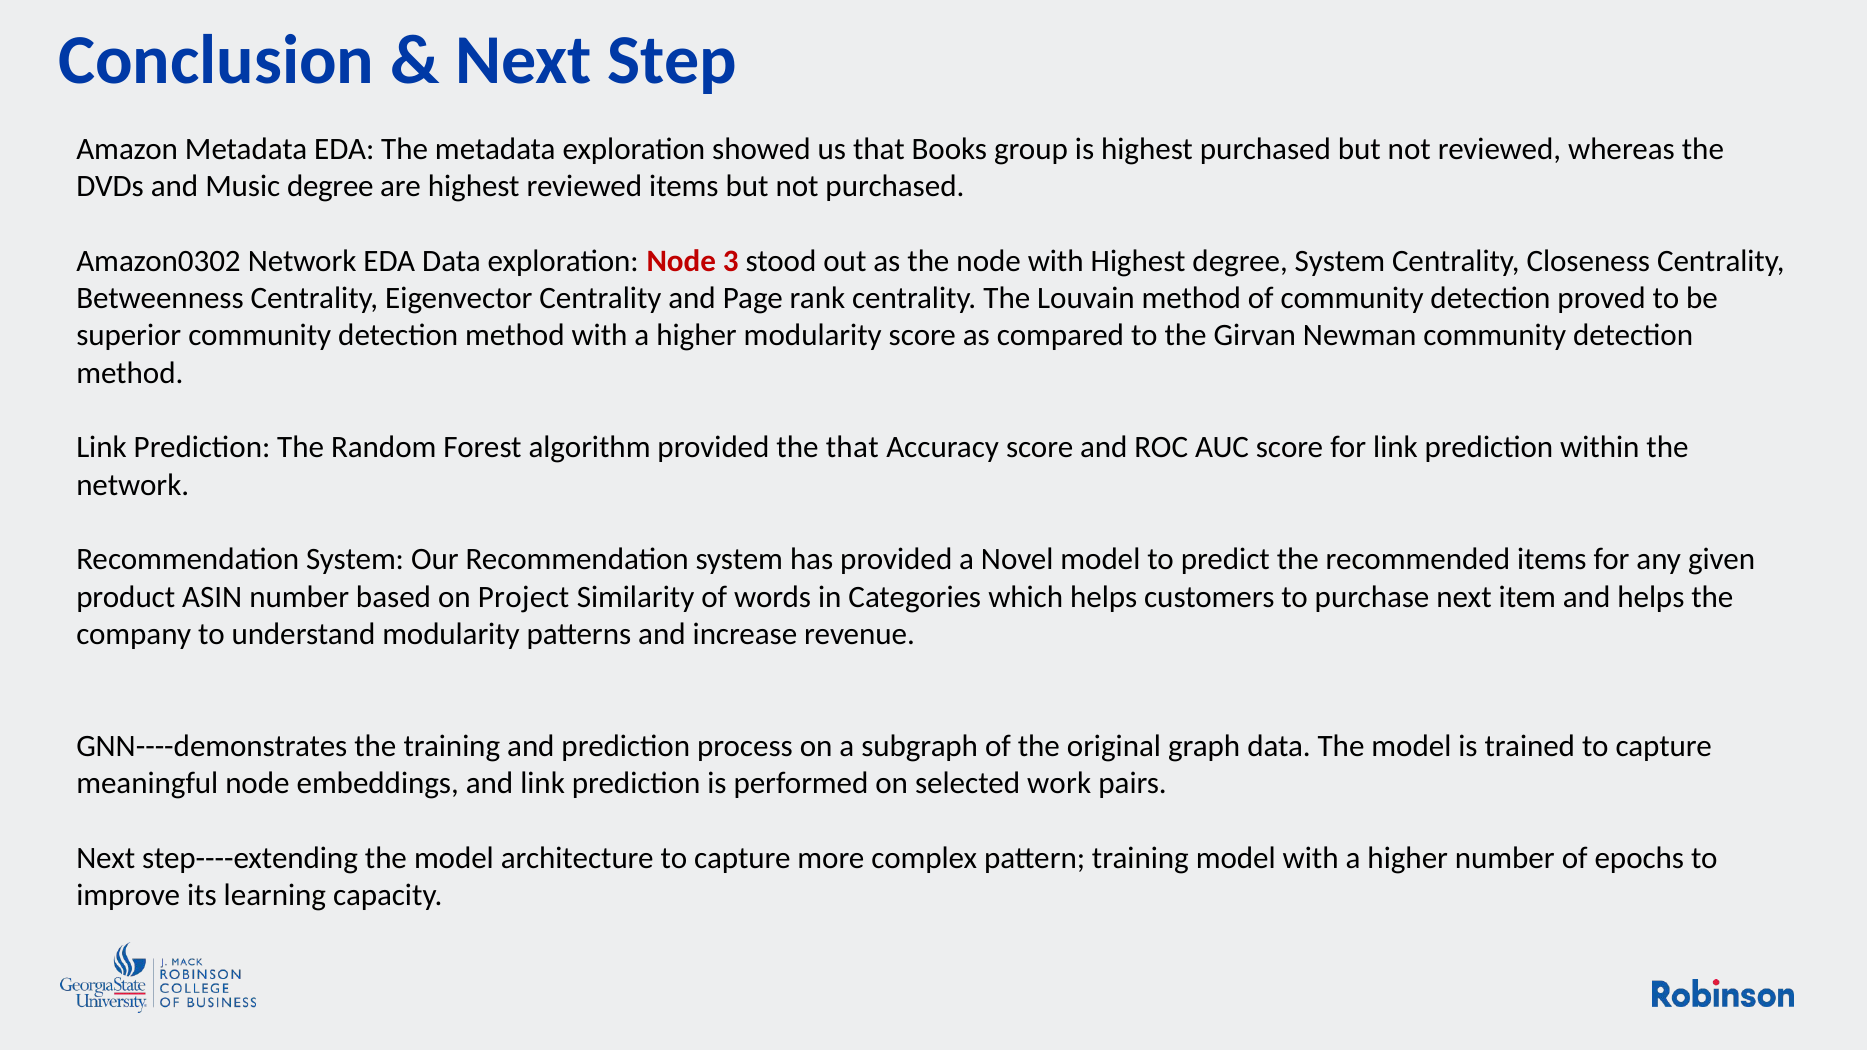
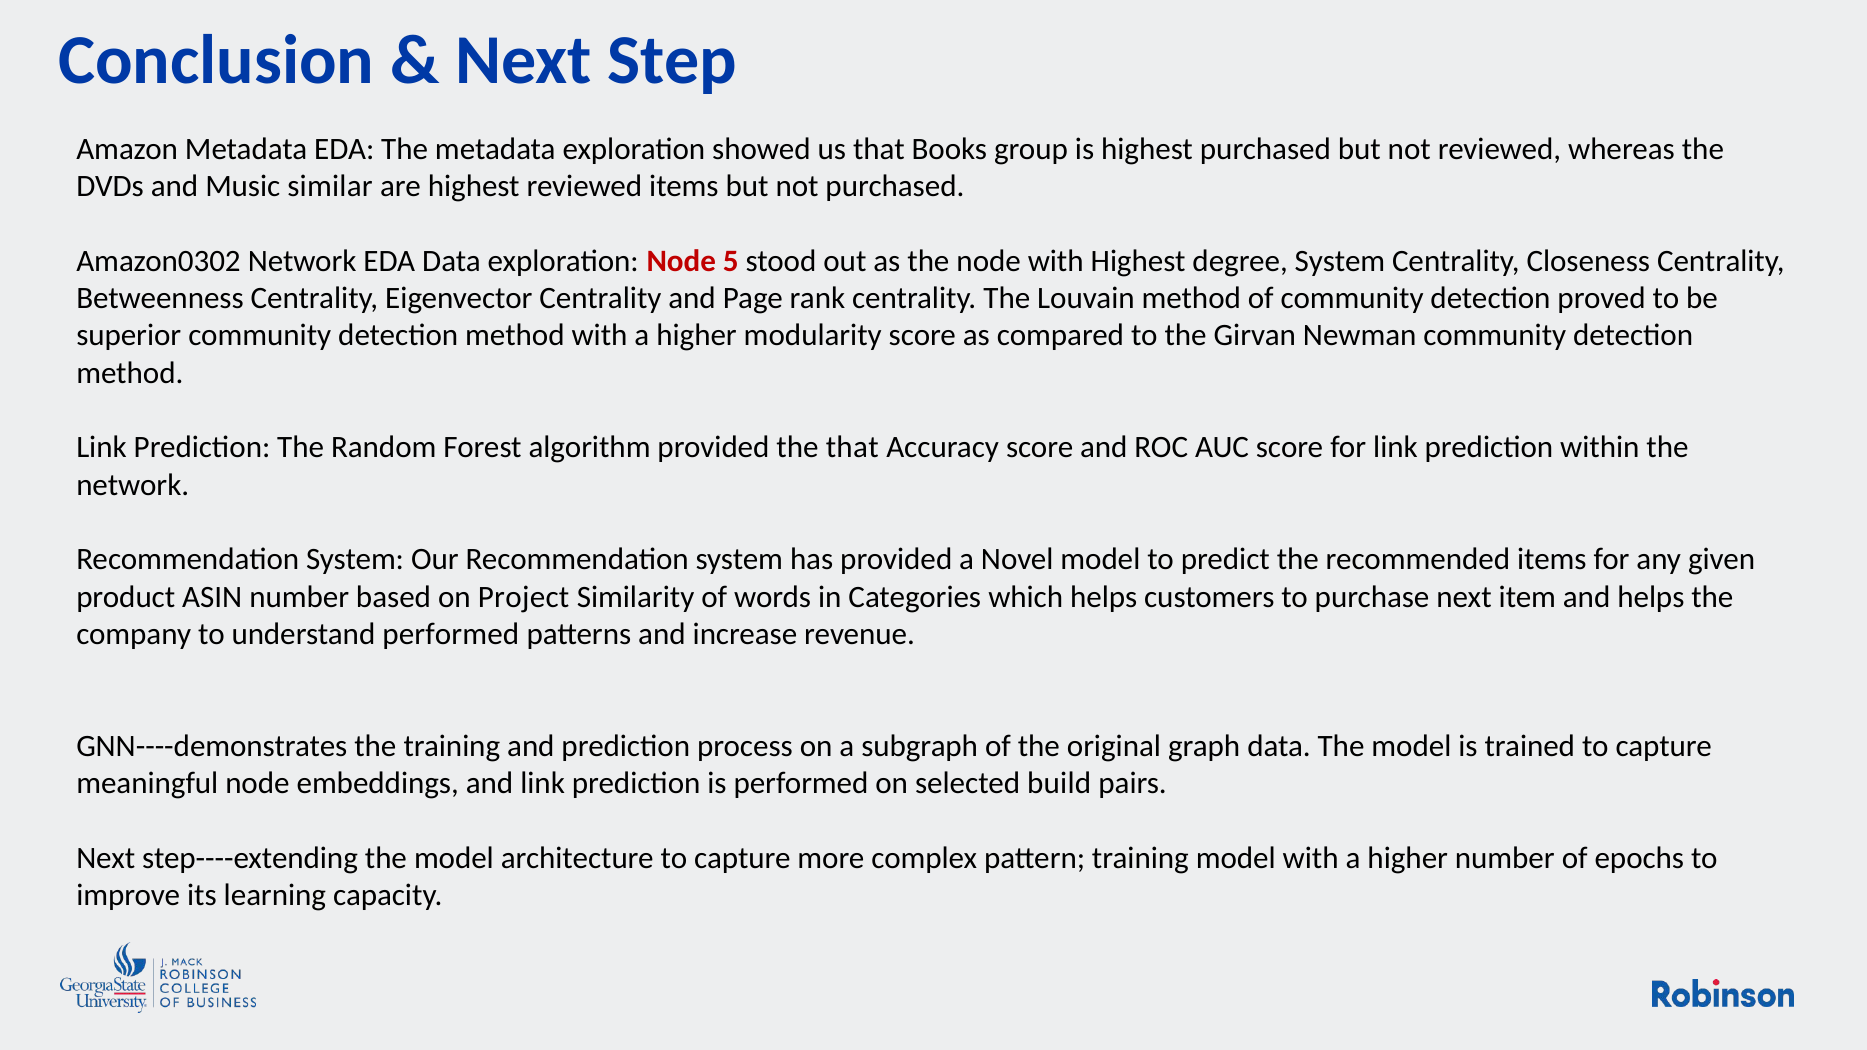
Music degree: degree -> similar
3: 3 -> 5
understand modularity: modularity -> performed
work: work -> build
